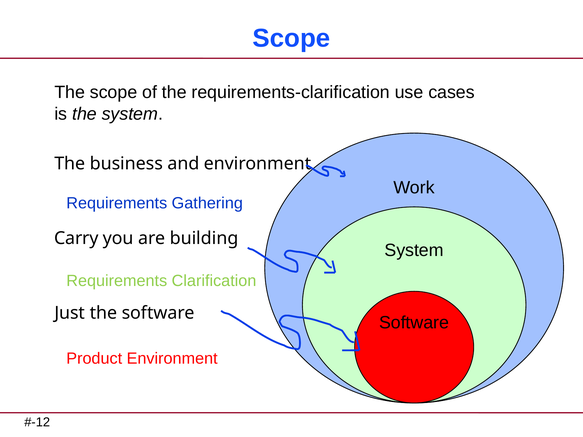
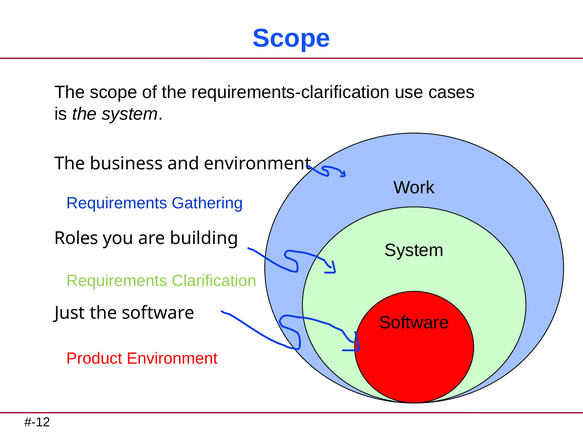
Carry: Carry -> Roles
